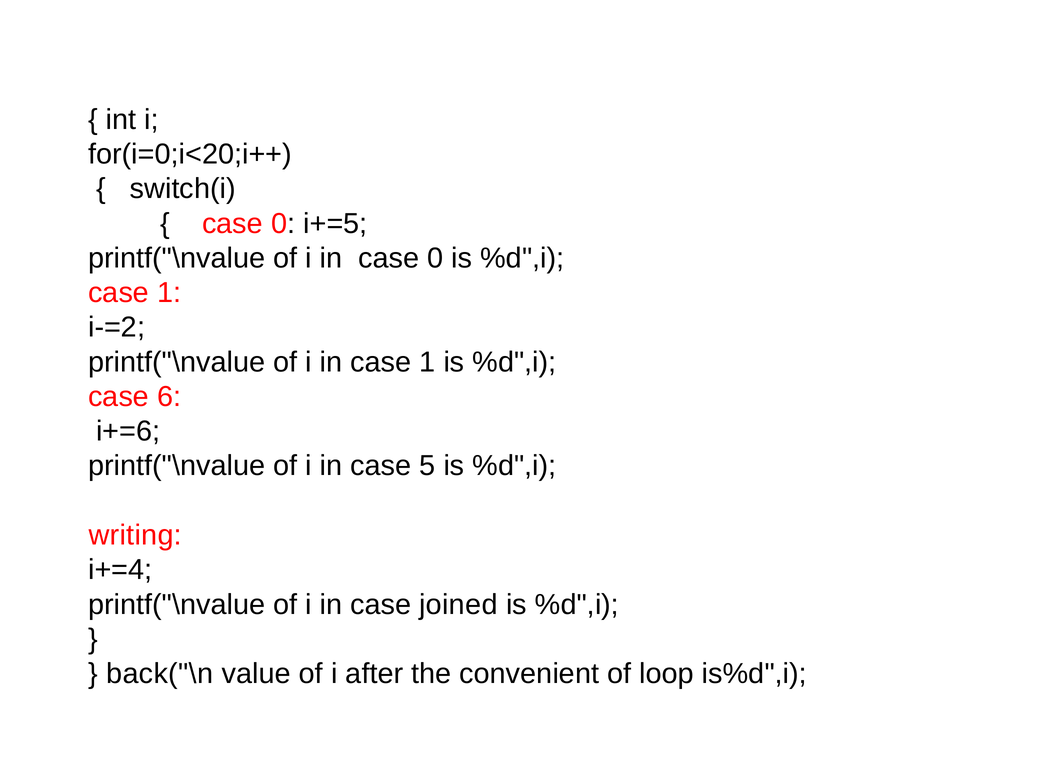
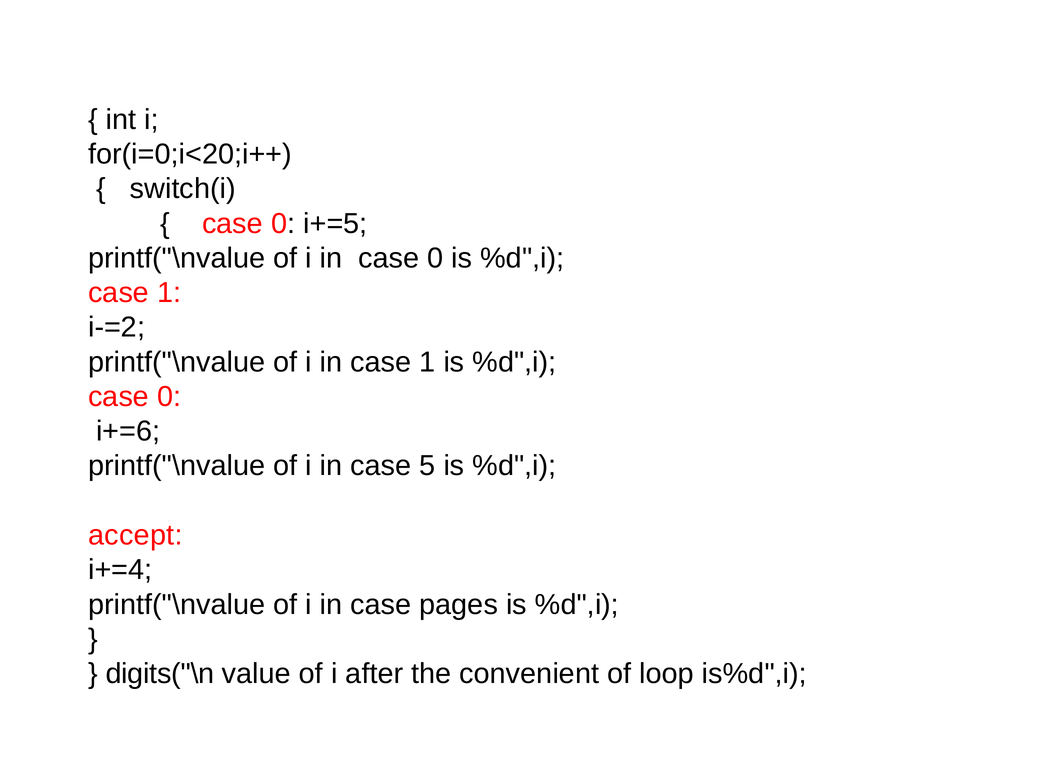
6 at (169, 397): 6 -> 0
writing: writing -> accept
joined: joined -> pages
back("\n: back("\n -> digits("\n
